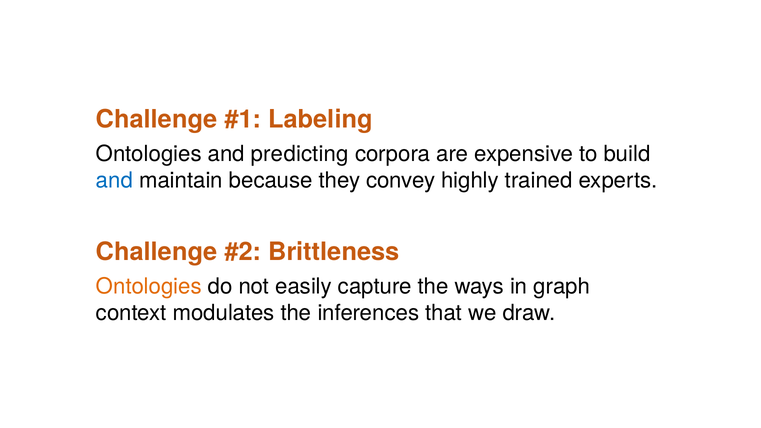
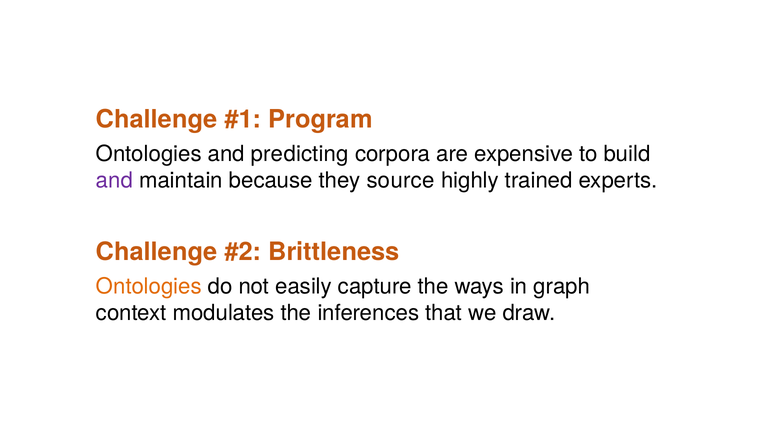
Labeling: Labeling -> Program
and at (114, 181) colour: blue -> purple
convey: convey -> source
